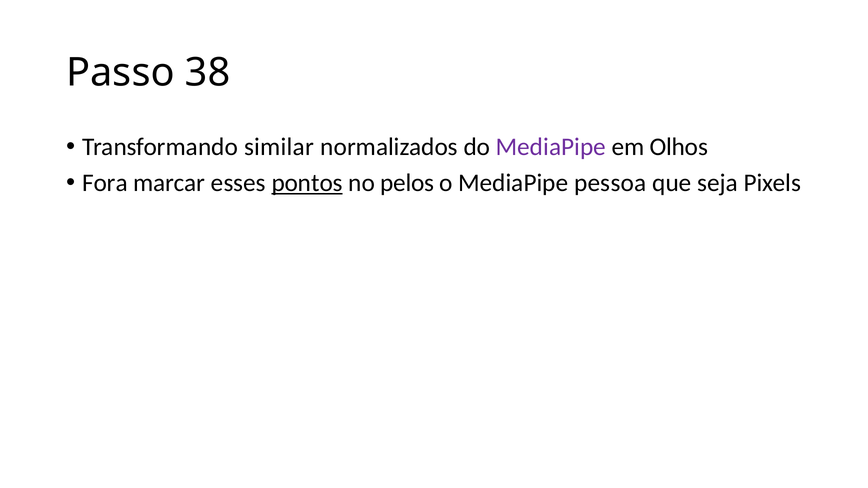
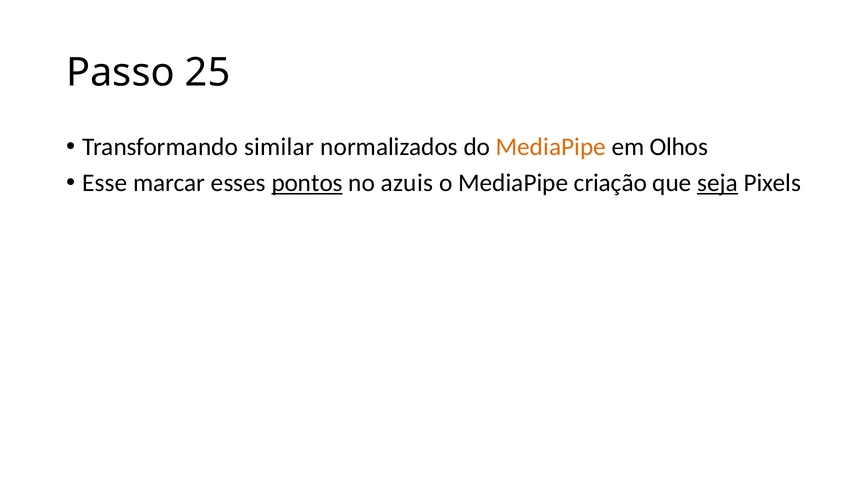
38: 38 -> 25
MediaPipe at (551, 147) colour: purple -> orange
Fora: Fora -> Esse
pelos: pelos -> azuis
pessoa: pessoa -> criação
seja underline: none -> present
